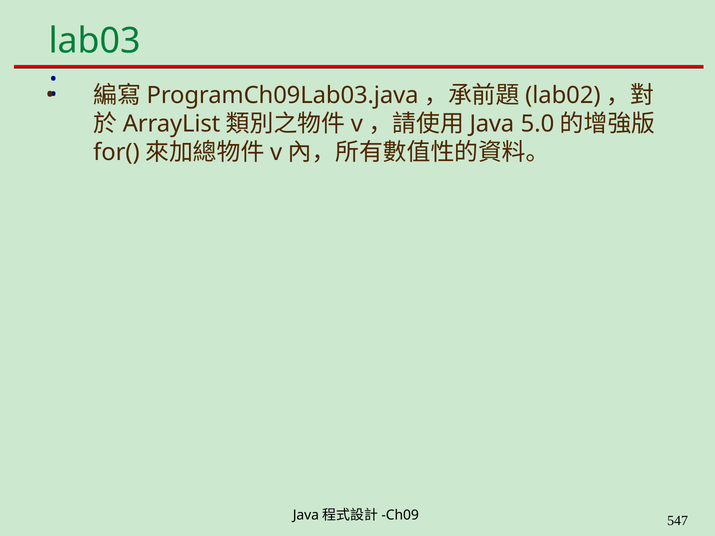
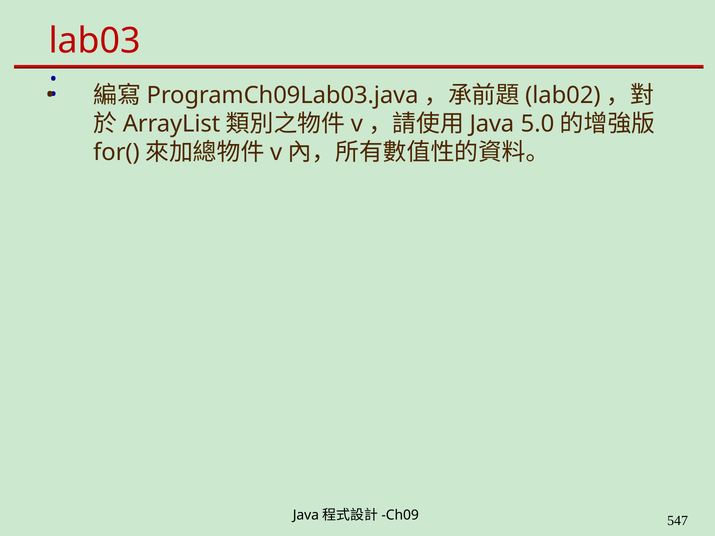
lab03 colour: green -> red
